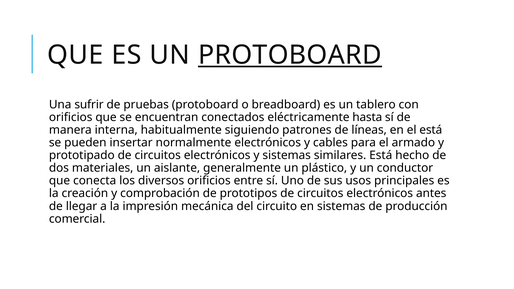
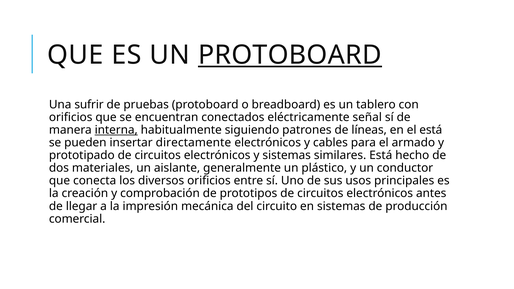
hasta: hasta -> señal
interna underline: none -> present
normalmente: normalmente -> directamente
